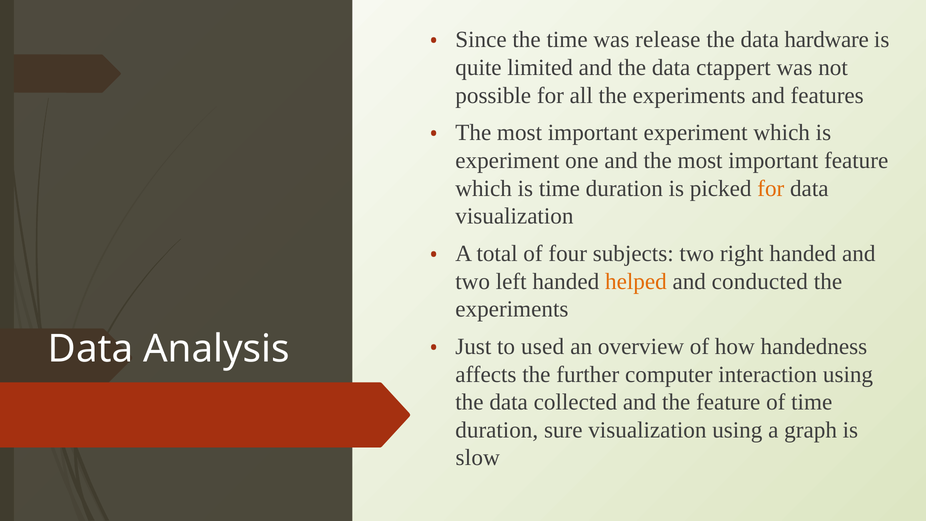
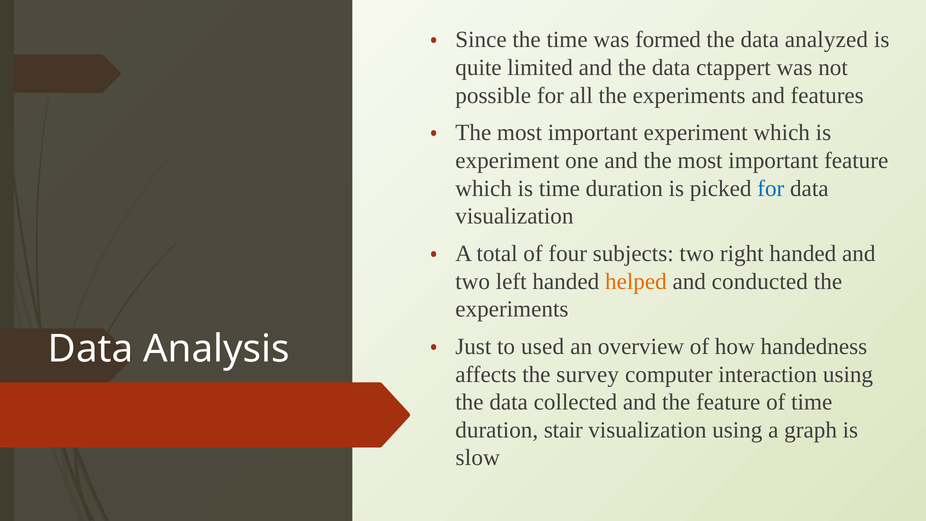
release: release -> formed
hardware: hardware -> analyzed
for at (771, 188) colour: orange -> blue
further: further -> survey
sure: sure -> stair
